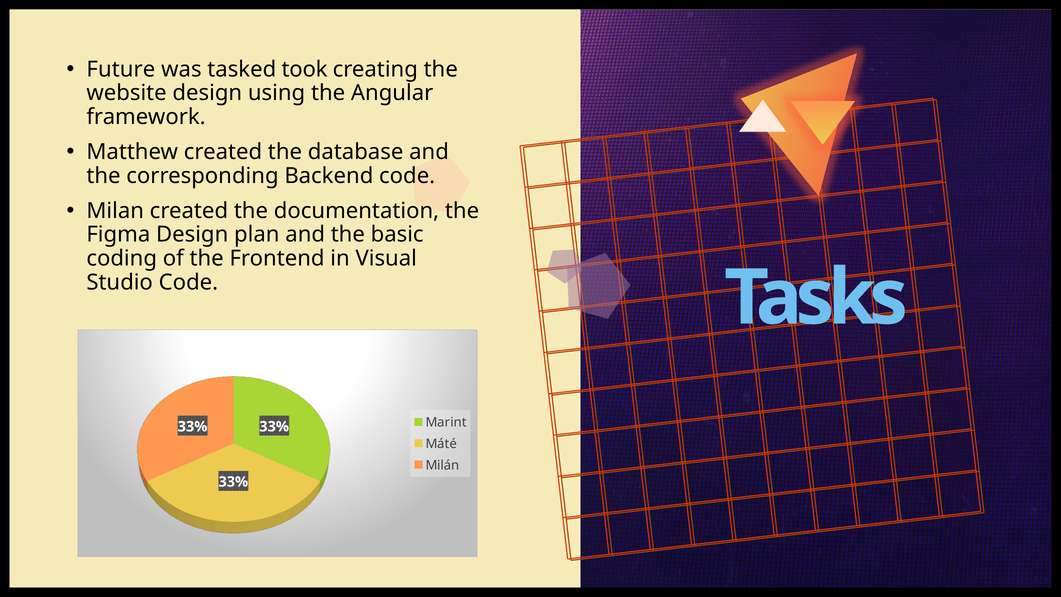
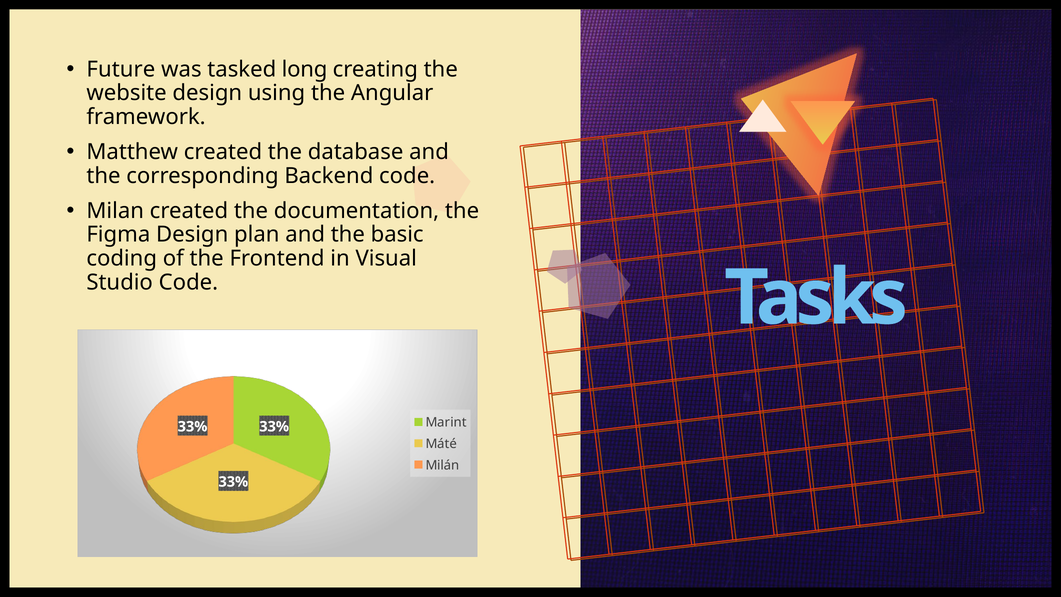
took: took -> long
